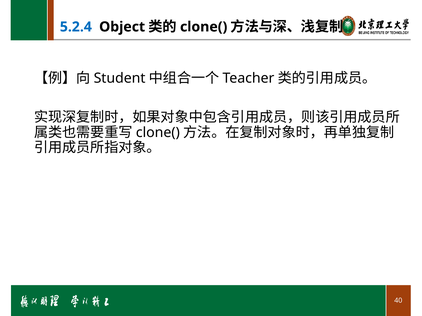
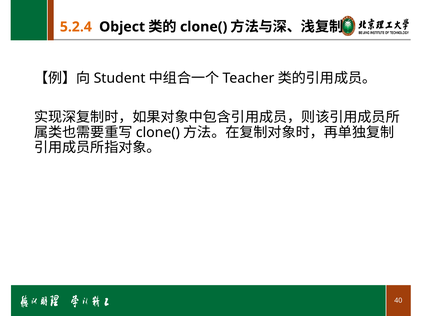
5.2.4 colour: blue -> orange
